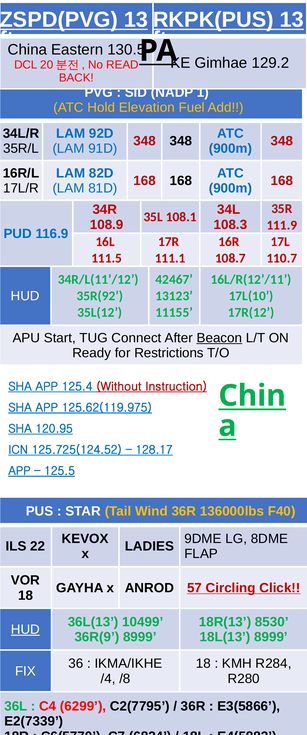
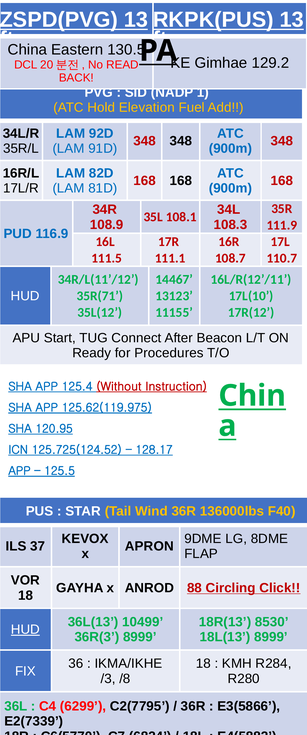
42467: 42467 -> 14467
35R(92: 35R(92 -> 35R(71
Beacon underline: present -> none
Restrictions: Restrictions -> Procedures
22: 22 -> 37
LADIES: LADIES -> APRON
57: 57 -> 88
36R(9: 36R(9 -> 36R(3
/4: /4 -> /3
